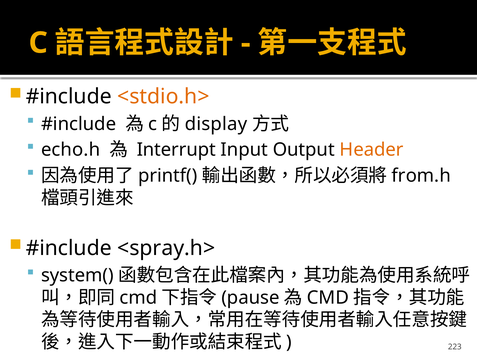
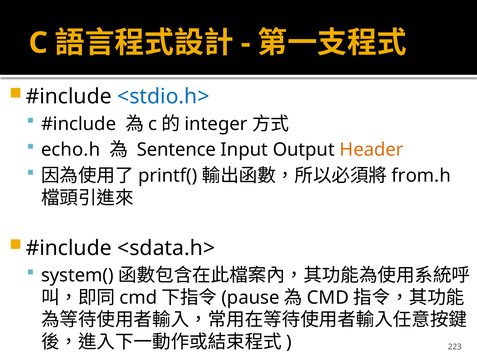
<stdio.h> colour: orange -> blue
display: display -> integer
Interrupt: Interrupt -> Sentence
<spray.h>: <spray.h> -> <sdata.h>
